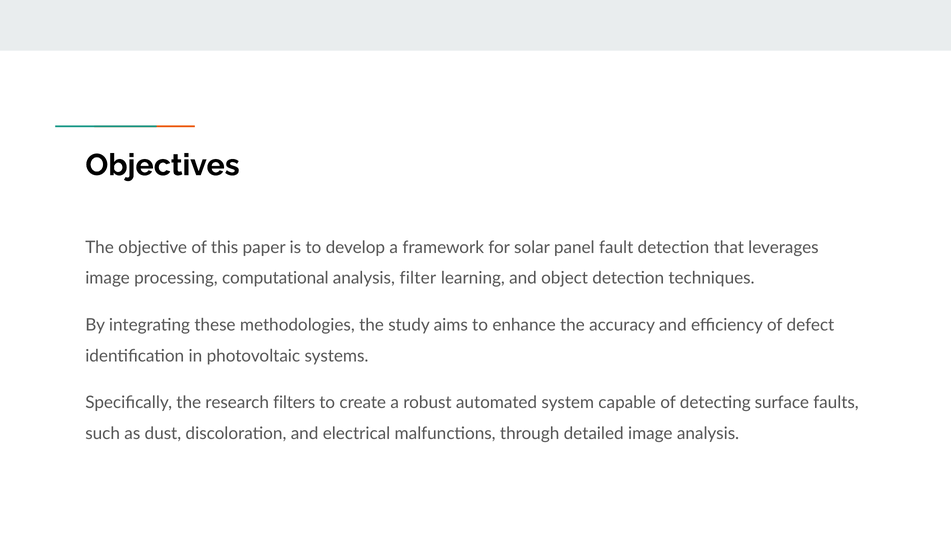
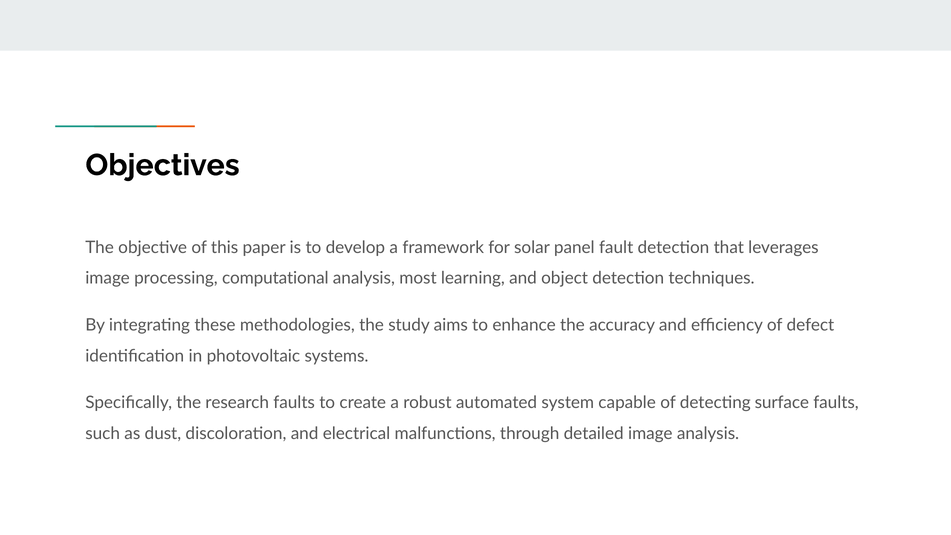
filter: filter -> most
research filters: filters -> faults
